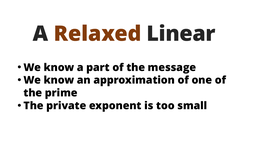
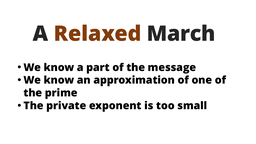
Linear: Linear -> March
